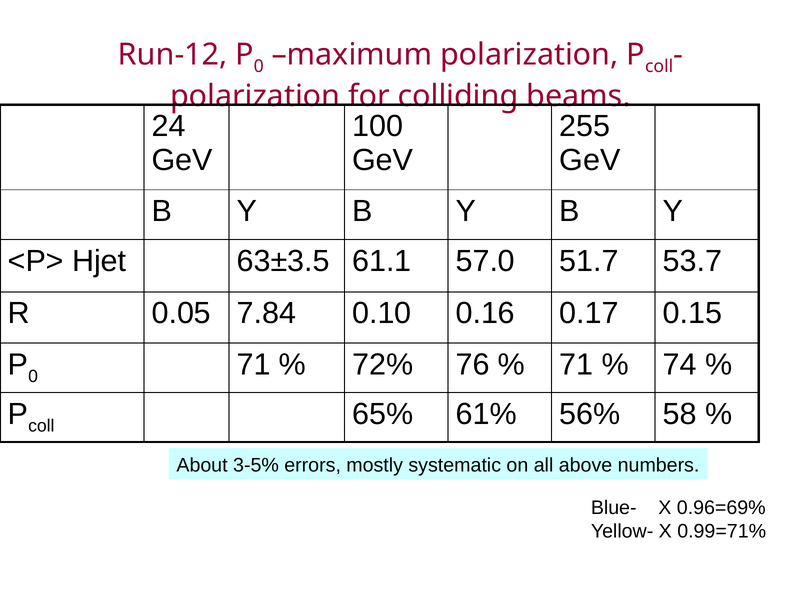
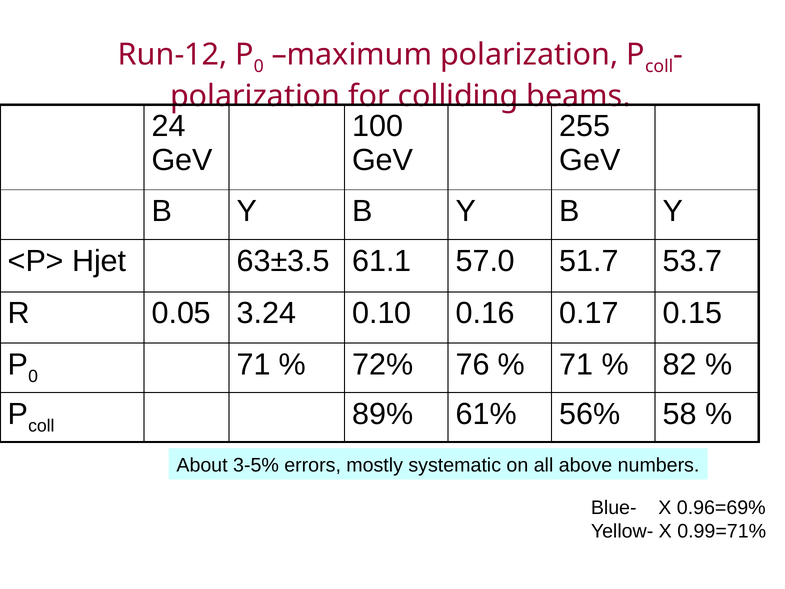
7.84: 7.84 -> 3.24
74: 74 -> 82
65%: 65% -> 89%
